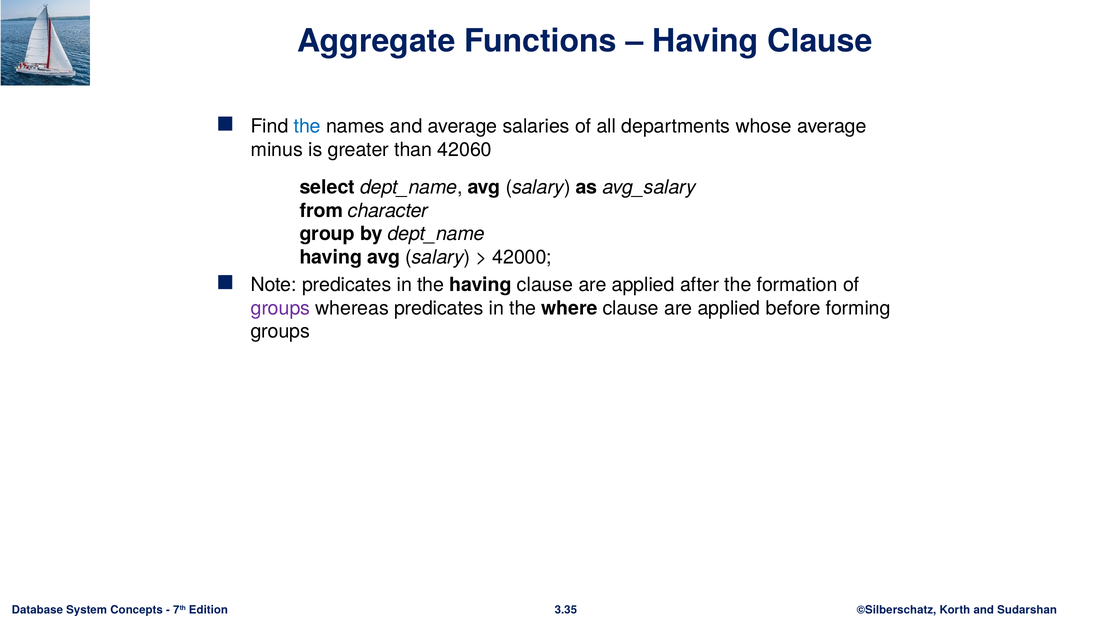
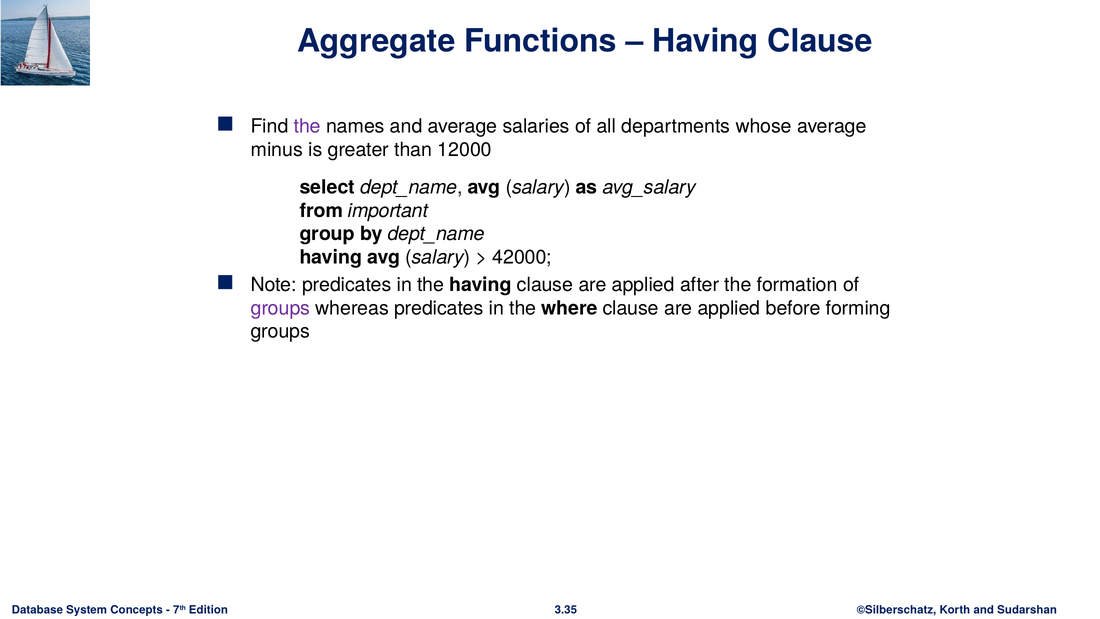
the at (307, 126) colour: blue -> purple
42060: 42060 -> 12000
character: character -> important
